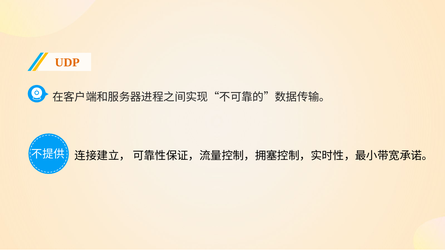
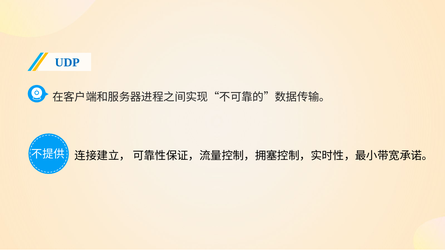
UDP colour: orange -> blue
